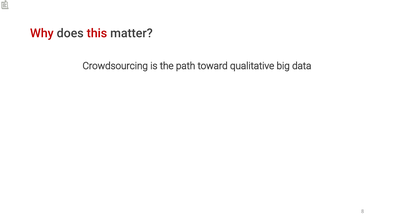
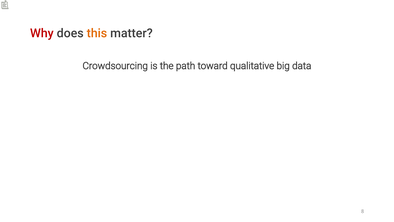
this colour: red -> orange
